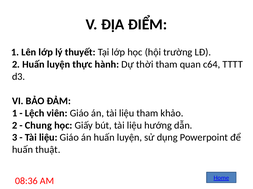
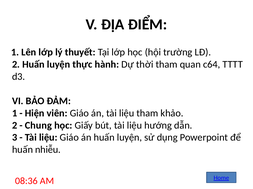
Lệch: Lệch -> Hiện
thuật: thuật -> nhiễu
